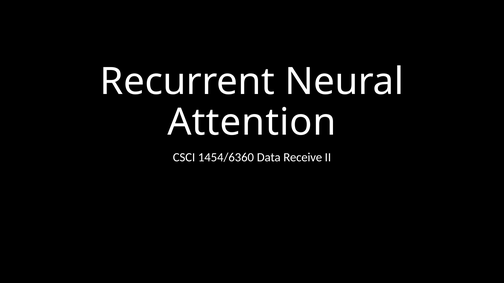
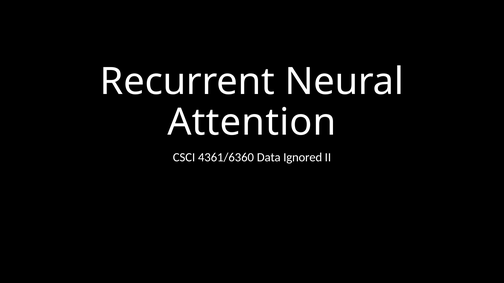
1454/6360: 1454/6360 -> 4361/6360
Receive: Receive -> Ignored
